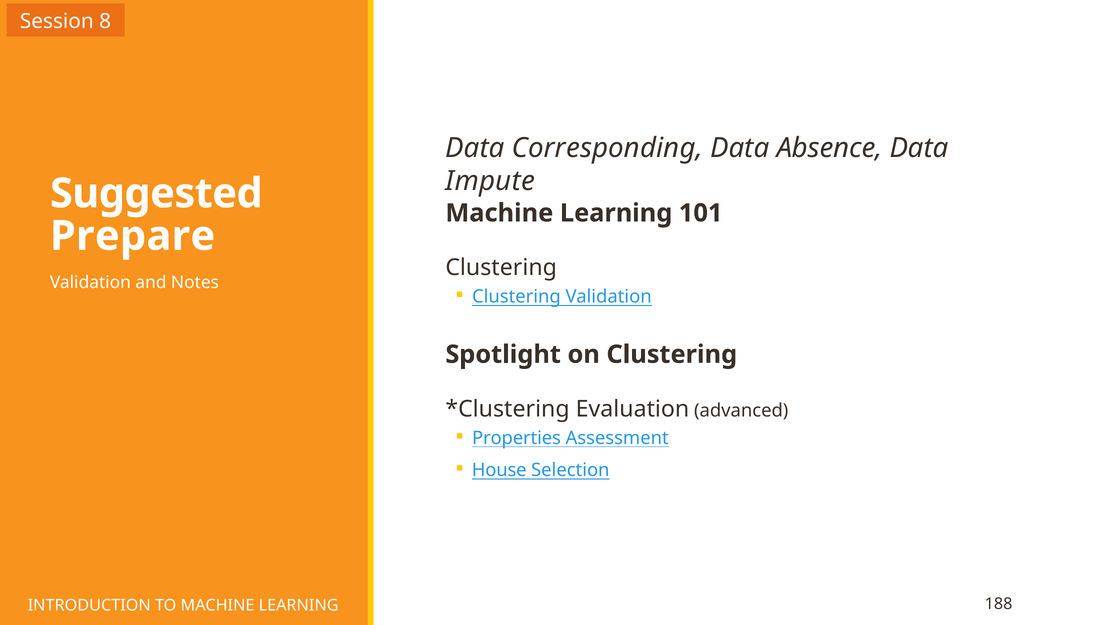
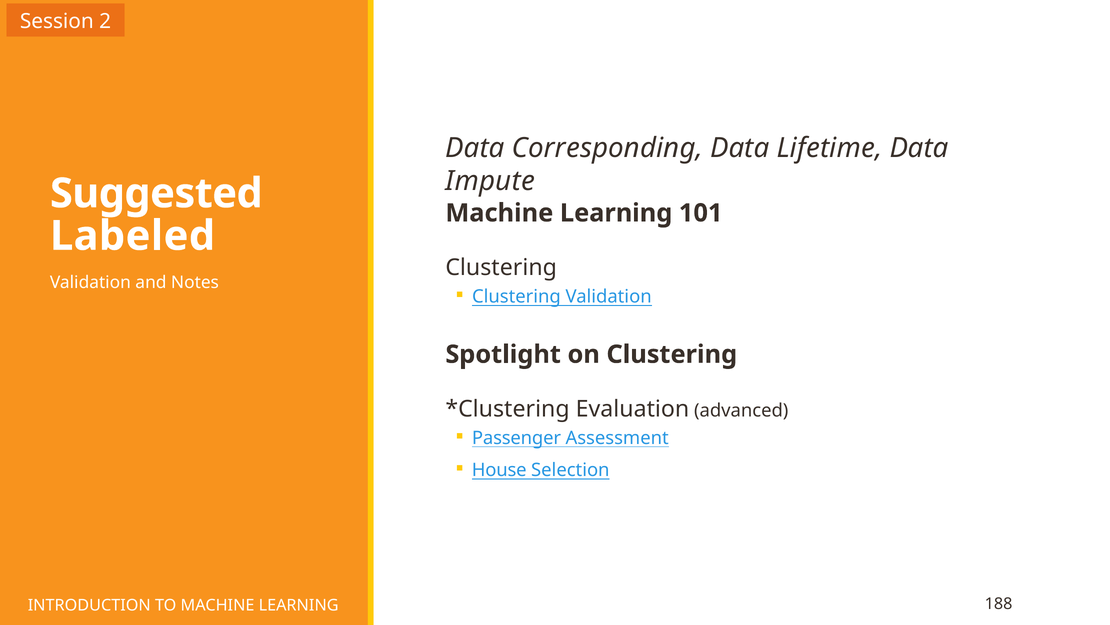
8: 8 -> 2
Absence: Absence -> Lifetime
Prepare: Prepare -> Labeled
Properties: Properties -> Passenger
